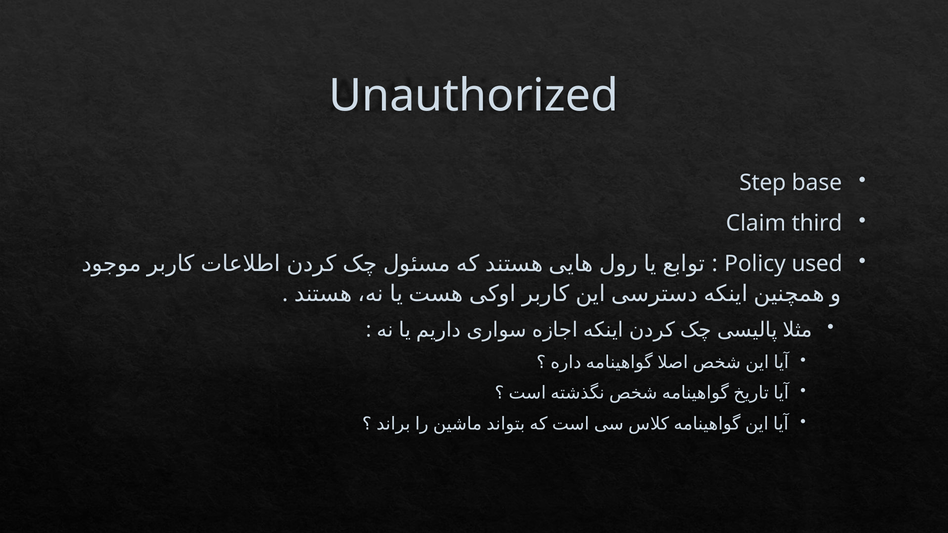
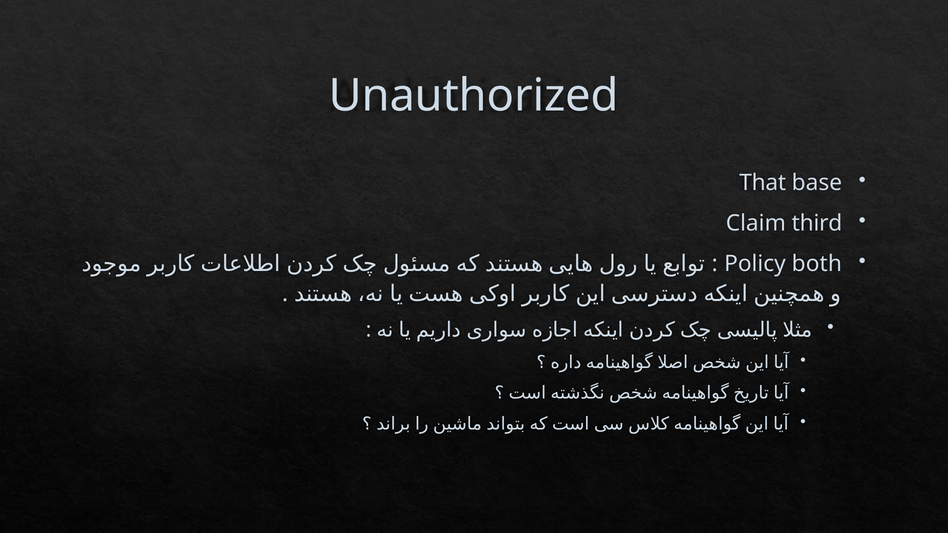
Step: Step -> That
used: used -> both
